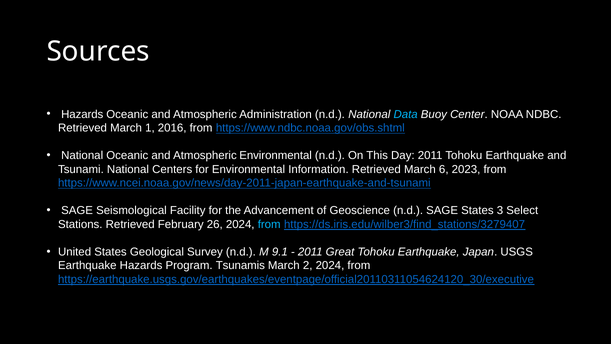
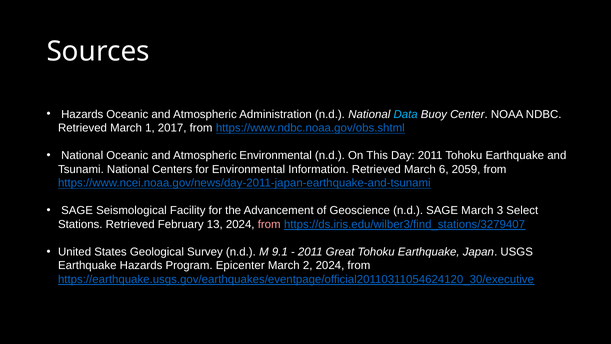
2016: 2016 -> 2017
2023: 2023 -> 2059
SAGE States: States -> March
26: 26 -> 13
from at (269, 224) colour: light blue -> pink
Tsunamis: Tsunamis -> Epicenter
